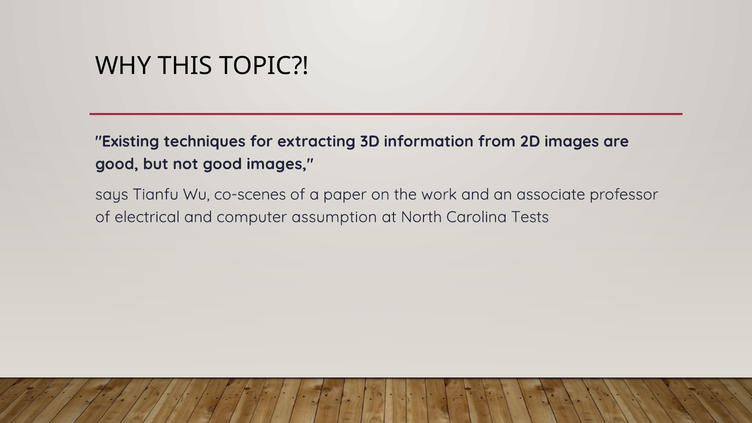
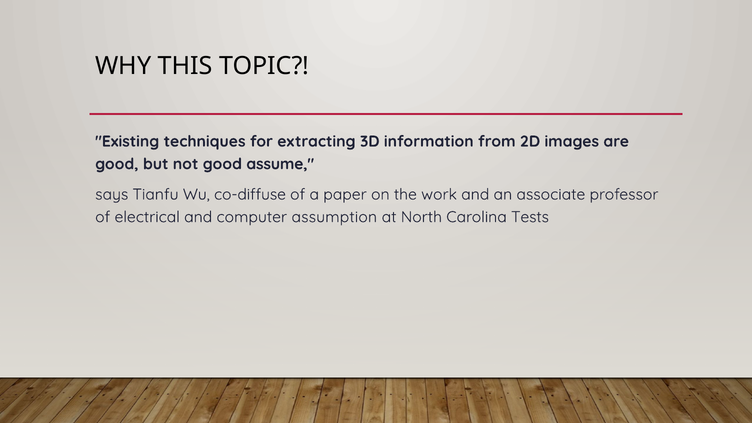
good images: images -> assume
co-scenes: co-scenes -> co-diffuse
